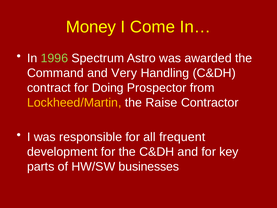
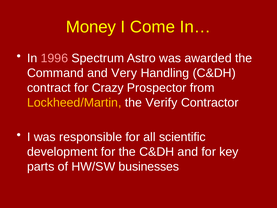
1996 colour: light green -> pink
Doing: Doing -> Crazy
Raise: Raise -> Verify
frequent: frequent -> scientific
